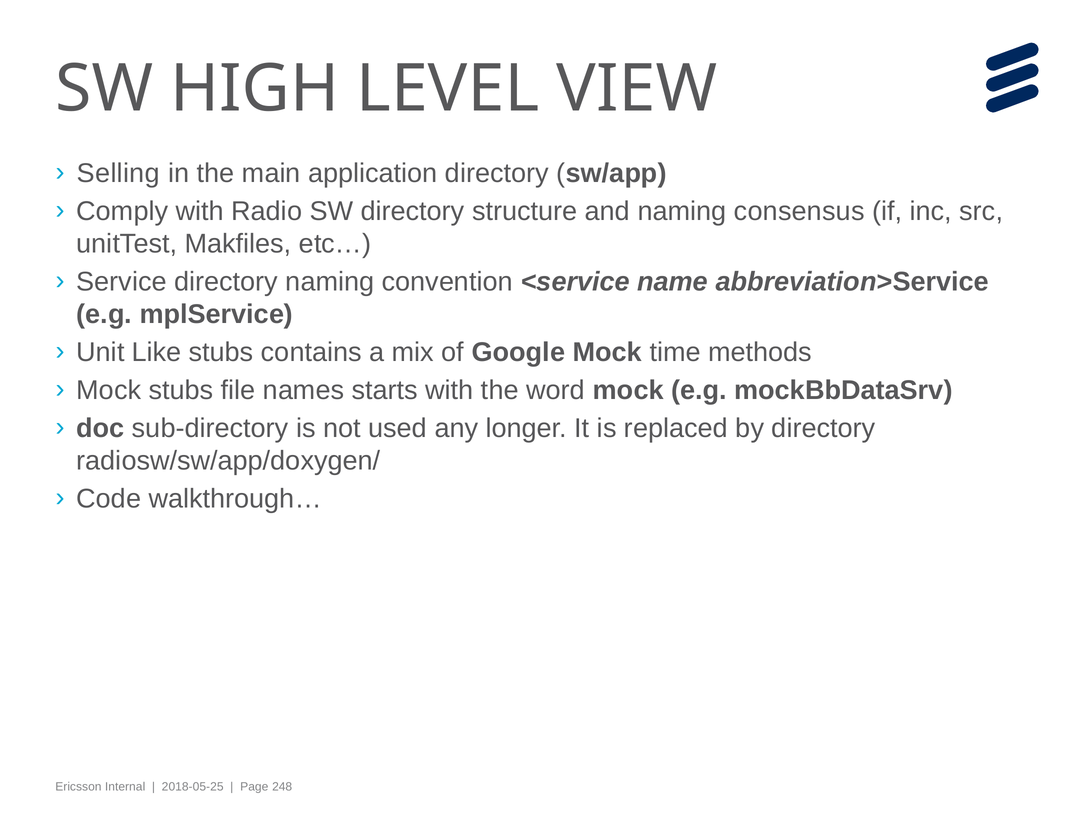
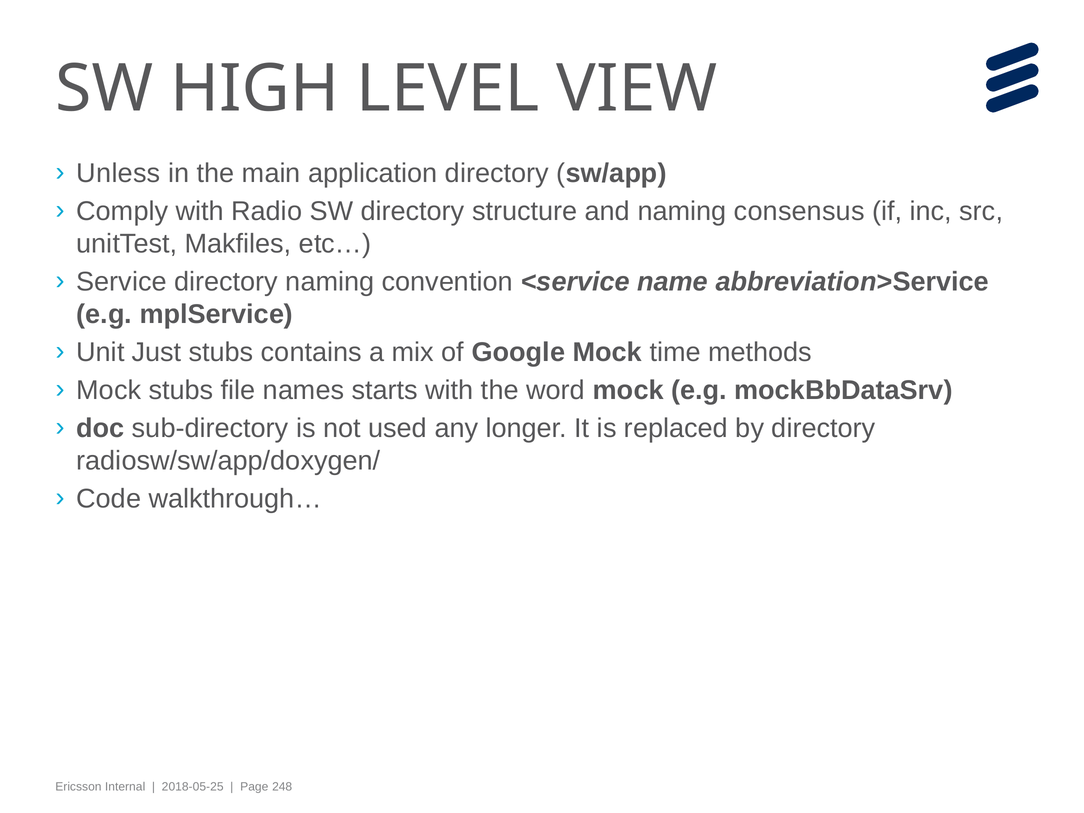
Selling: Selling -> Unless
Like: Like -> Just
